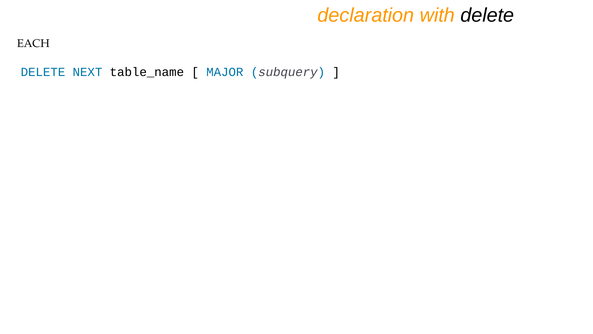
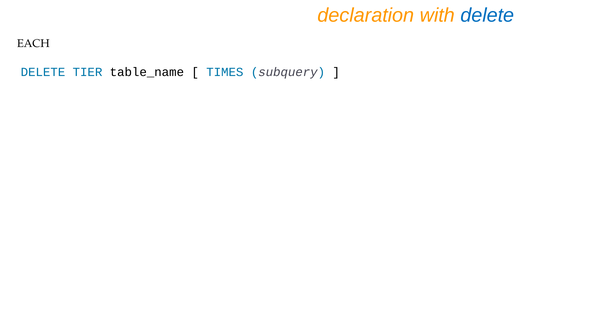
delete at (487, 15) colour: black -> blue
NEXT: NEXT -> TIER
MAJOR: MAJOR -> TIMES
